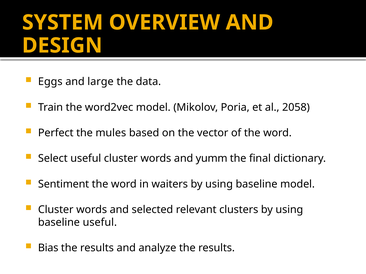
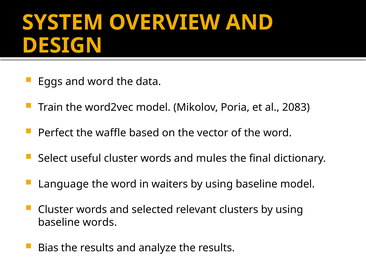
and large: large -> word
2058: 2058 -> 2083
mules: mules -> waffle
yumm: yumm -> mules
Sentiment: Sentiment -> Language
baseline useful: useful -> words
